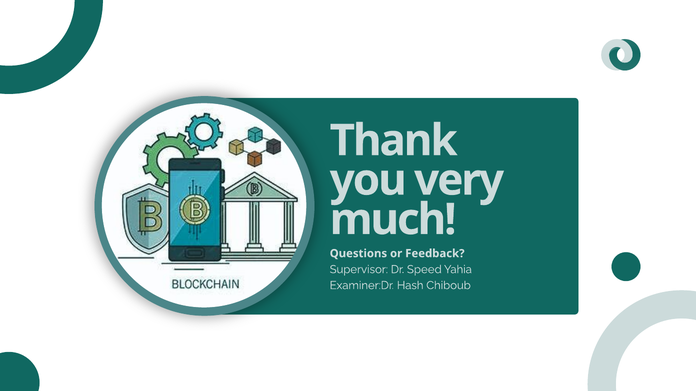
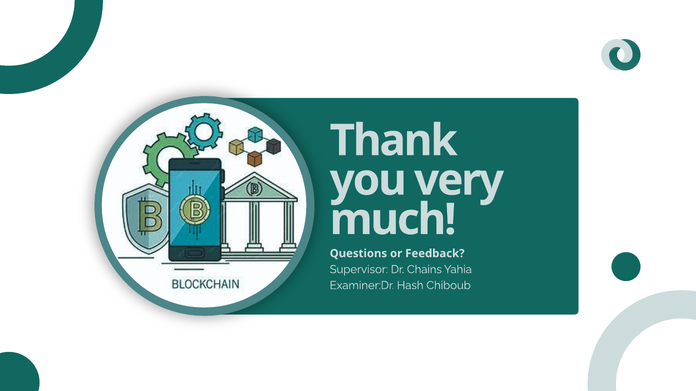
Speed: Speed -> Chains
